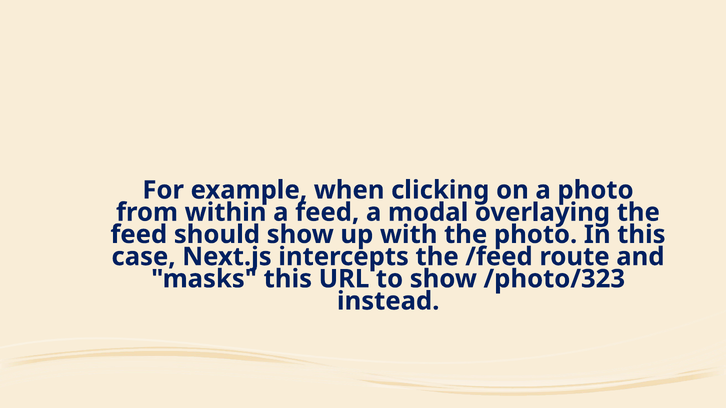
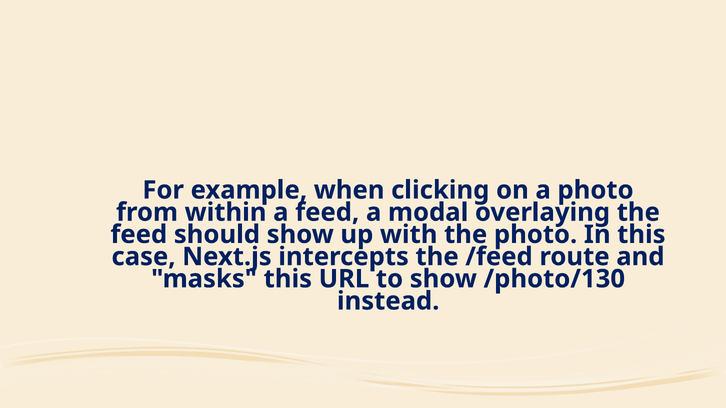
/photo/323: /photo/323 -> /photo/130
